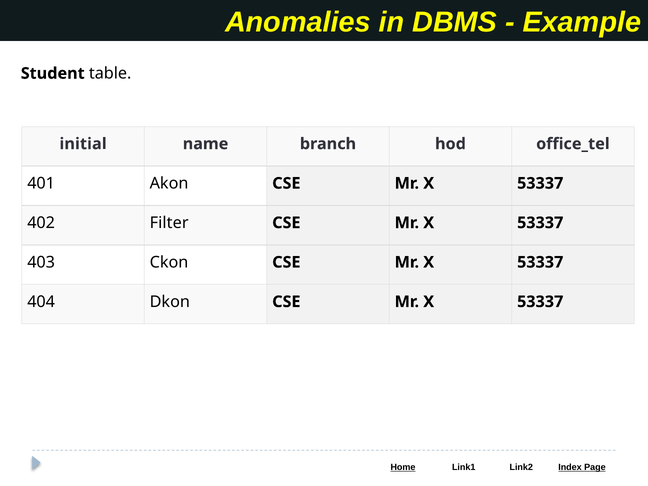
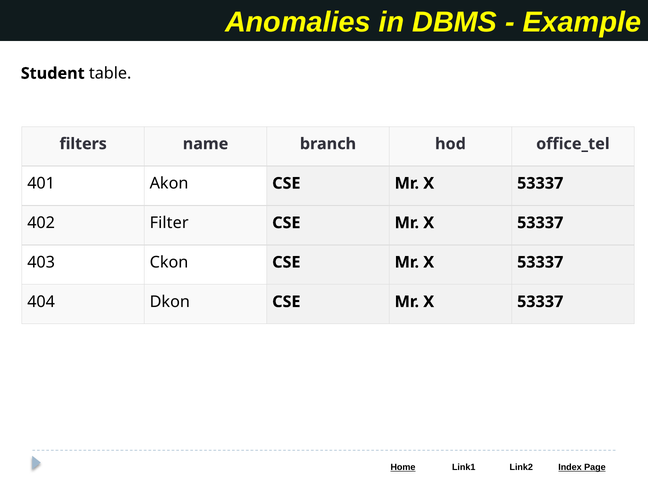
initial: initial -> filters
